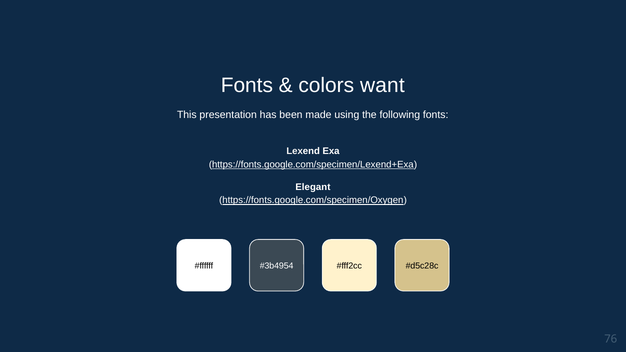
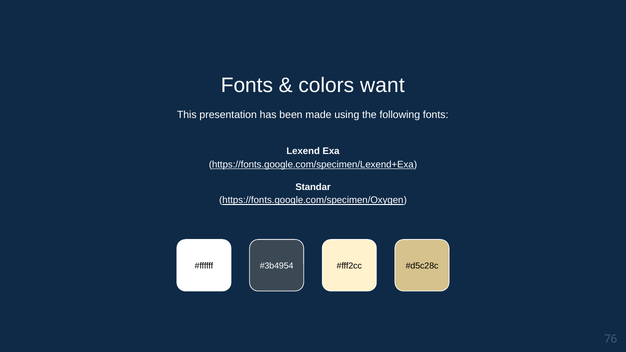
Elegant: Elegant -> Standar
